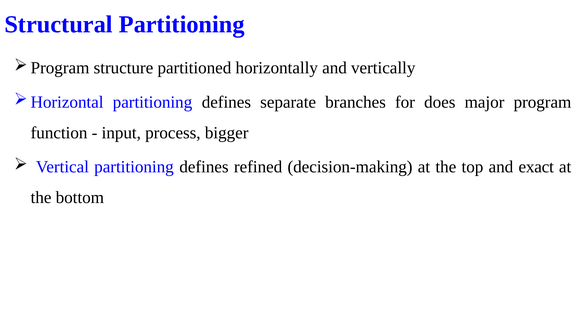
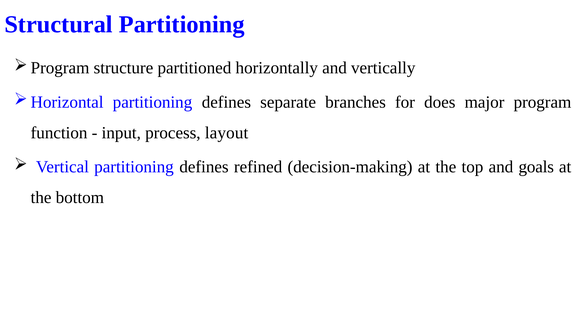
bigger: bigger -> layout
exact: exact -> goals
